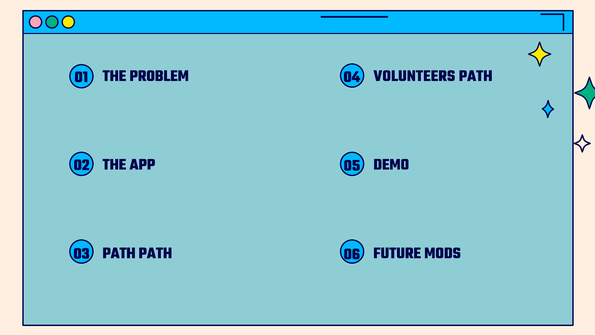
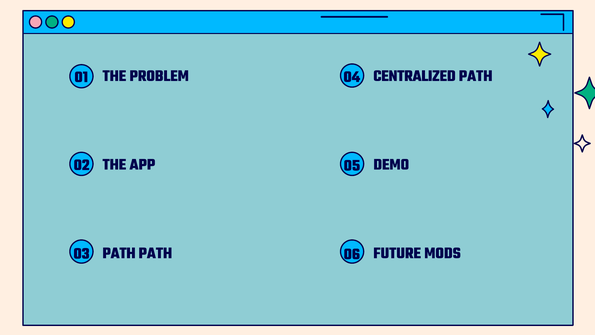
VOLUNTEERS: VOLUNTEERS -> CENTRALIZED
